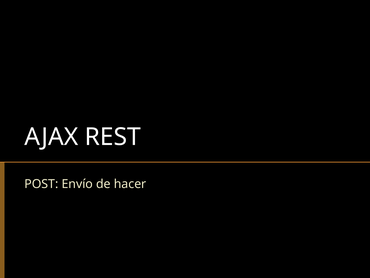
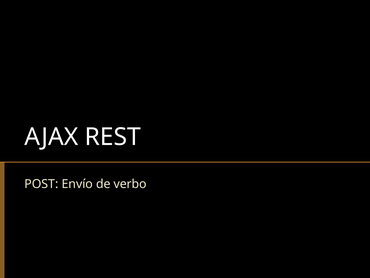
hacer: hacer -> verbo
